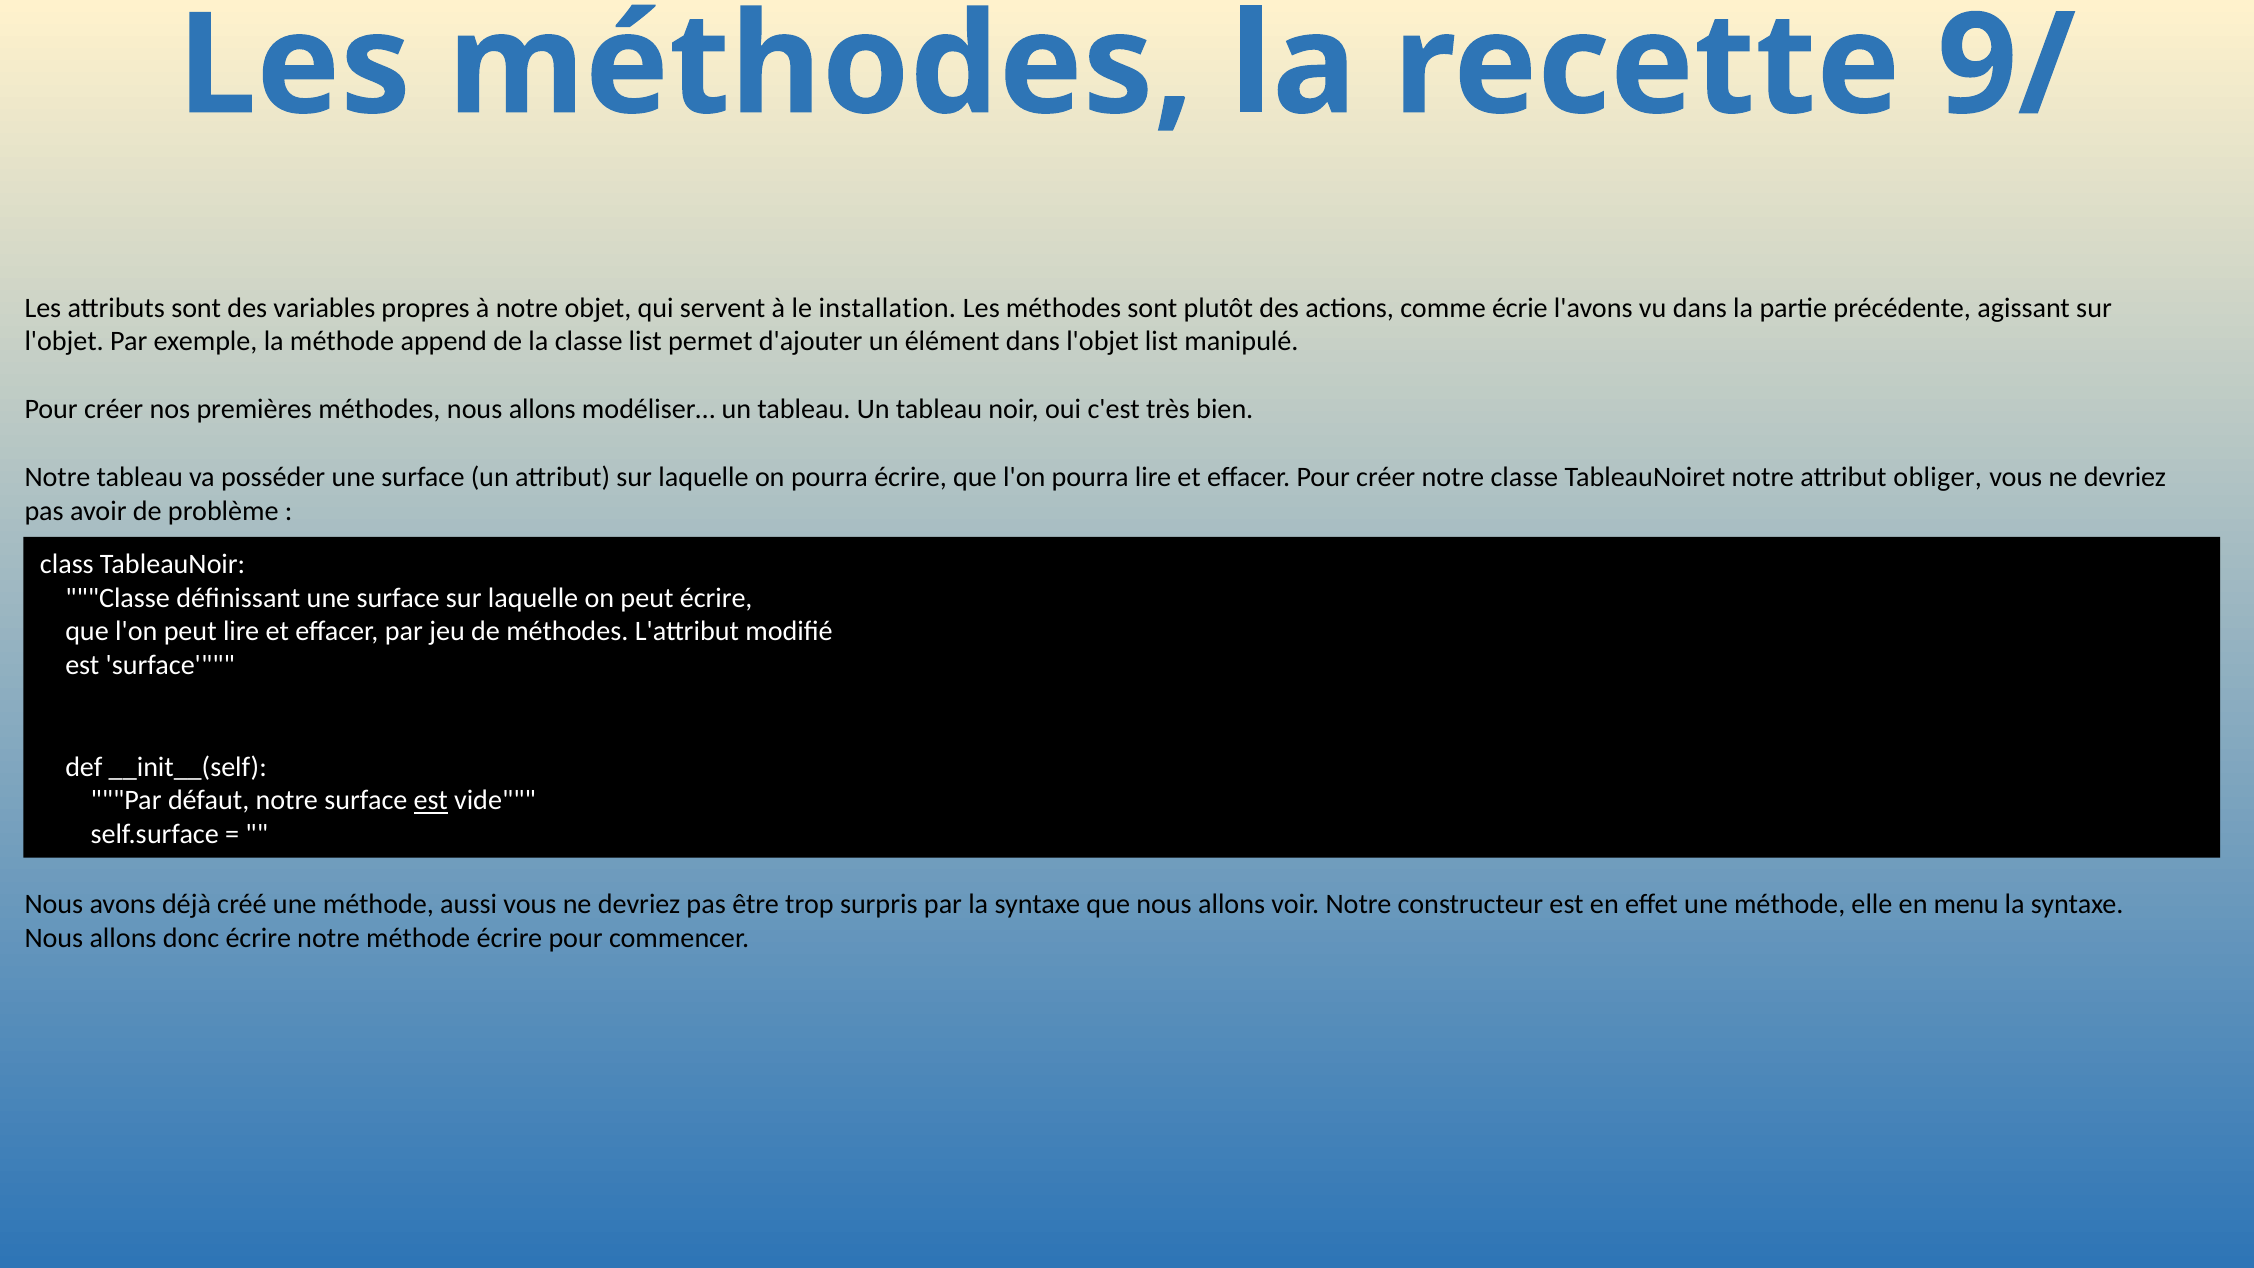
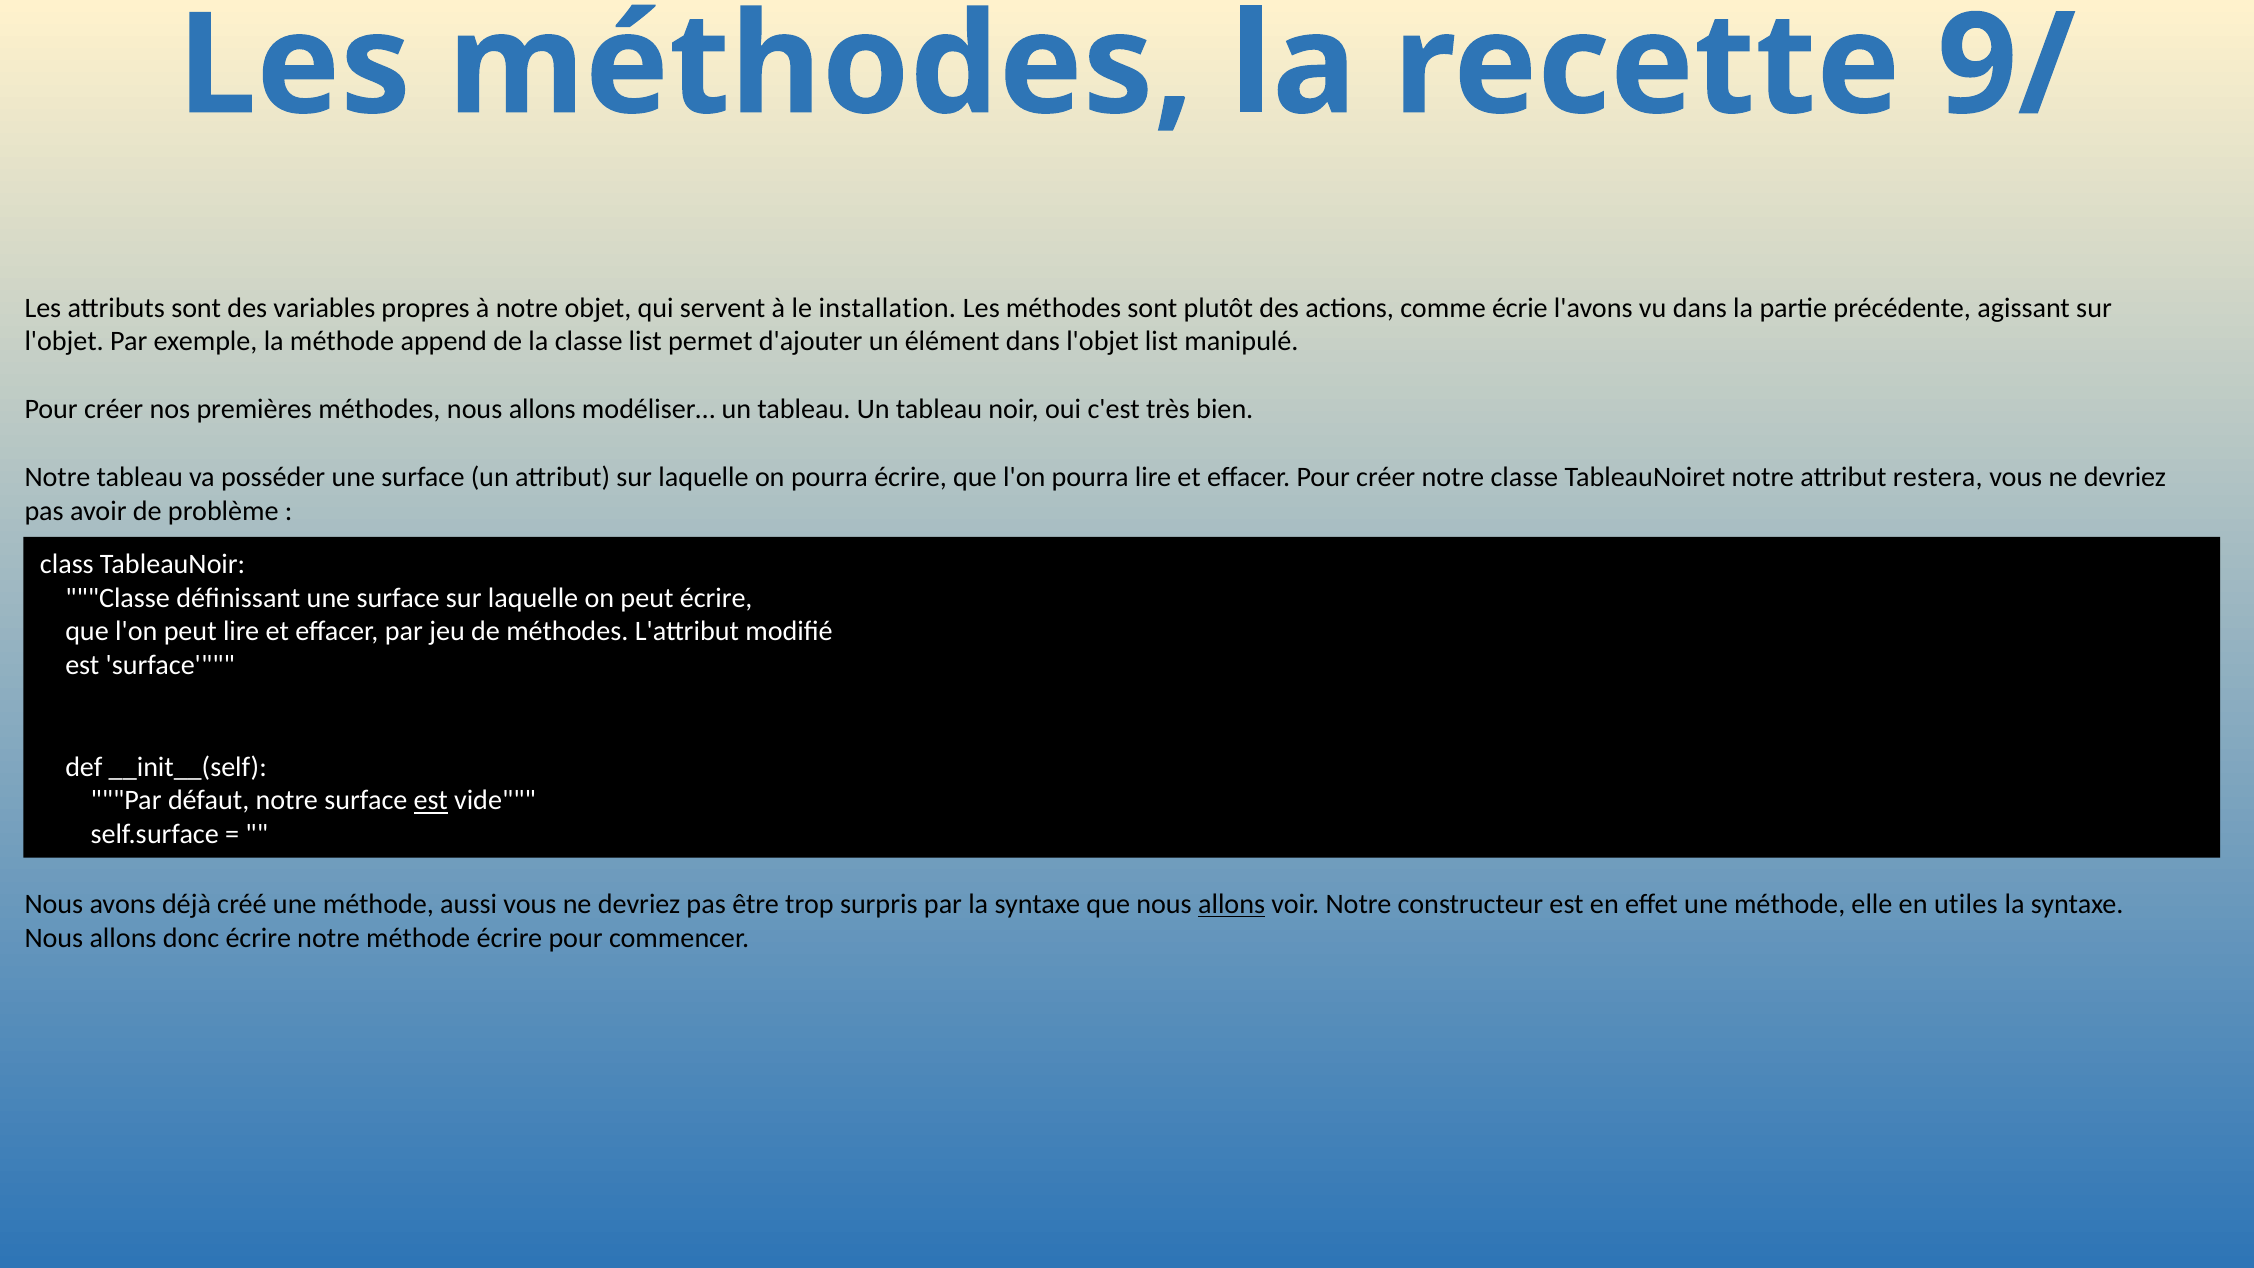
obliger: obliger -> restera
allons at (1232, 904) underline: none -> present
menu: menu -> utiles
